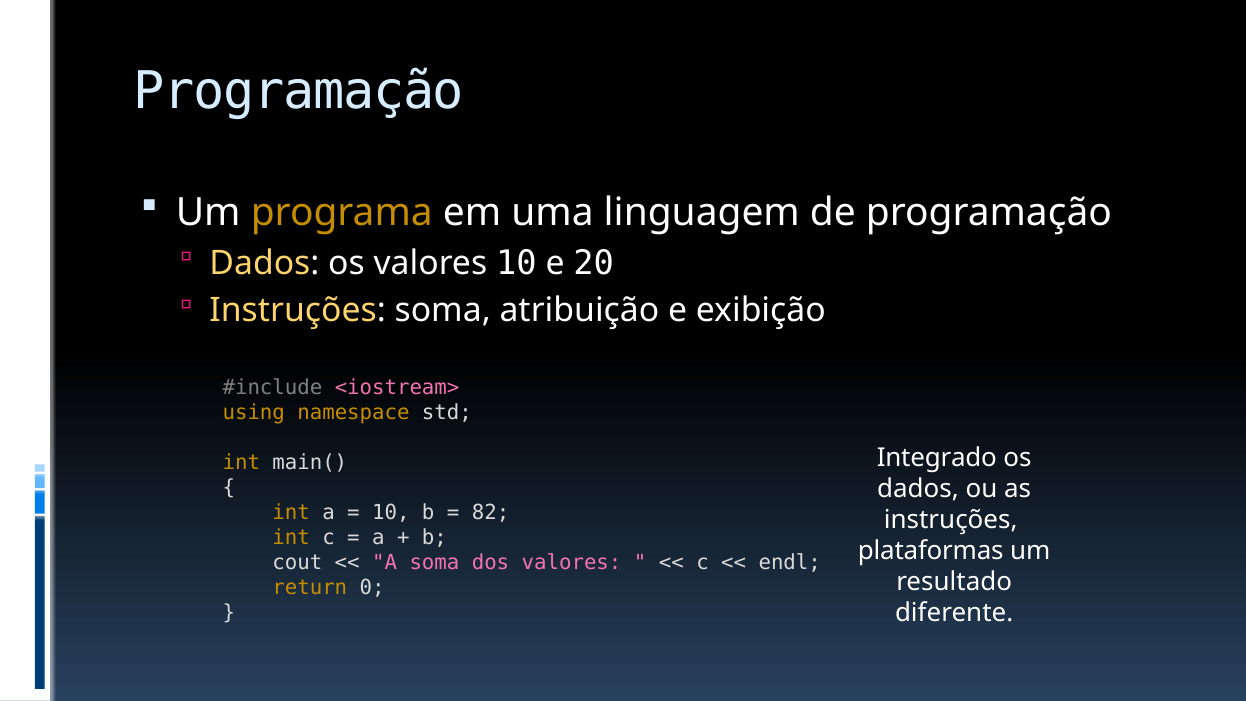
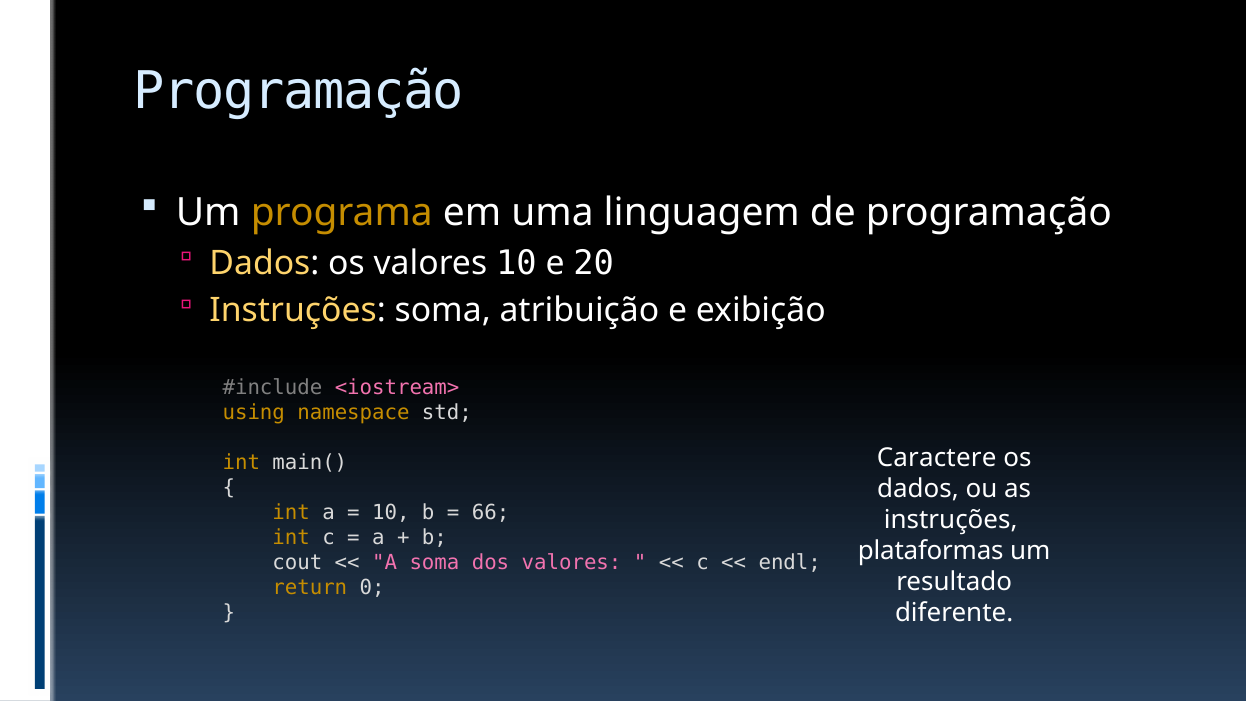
Integrado: Integrado -> Caractere
82: 82 -> 66
